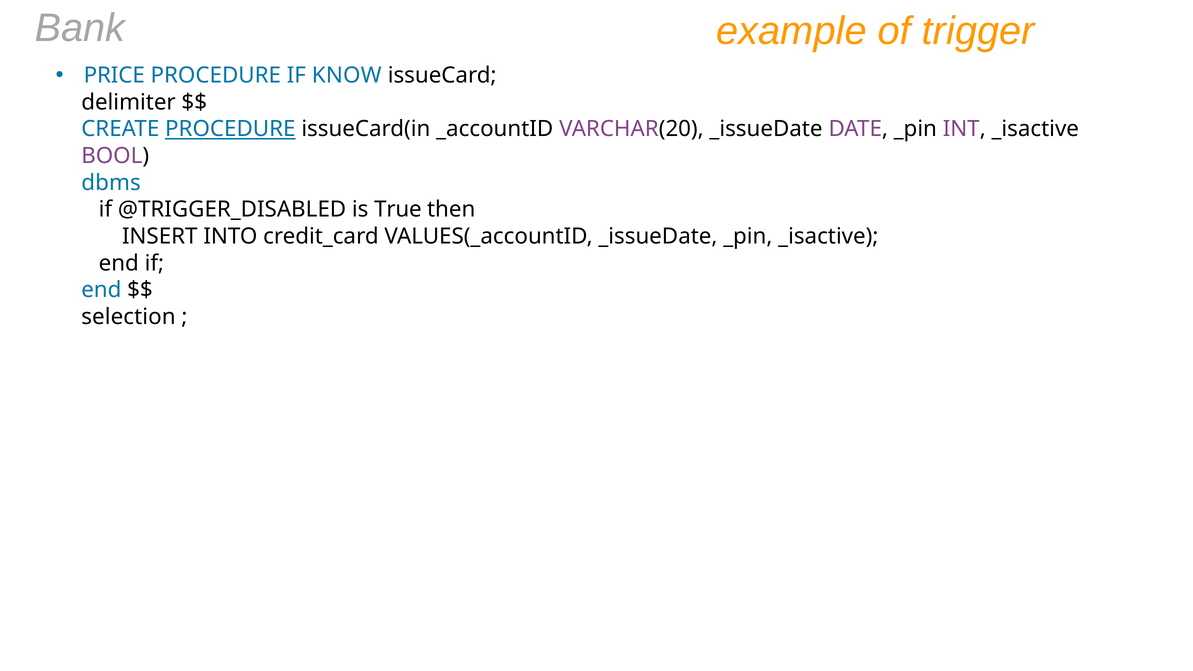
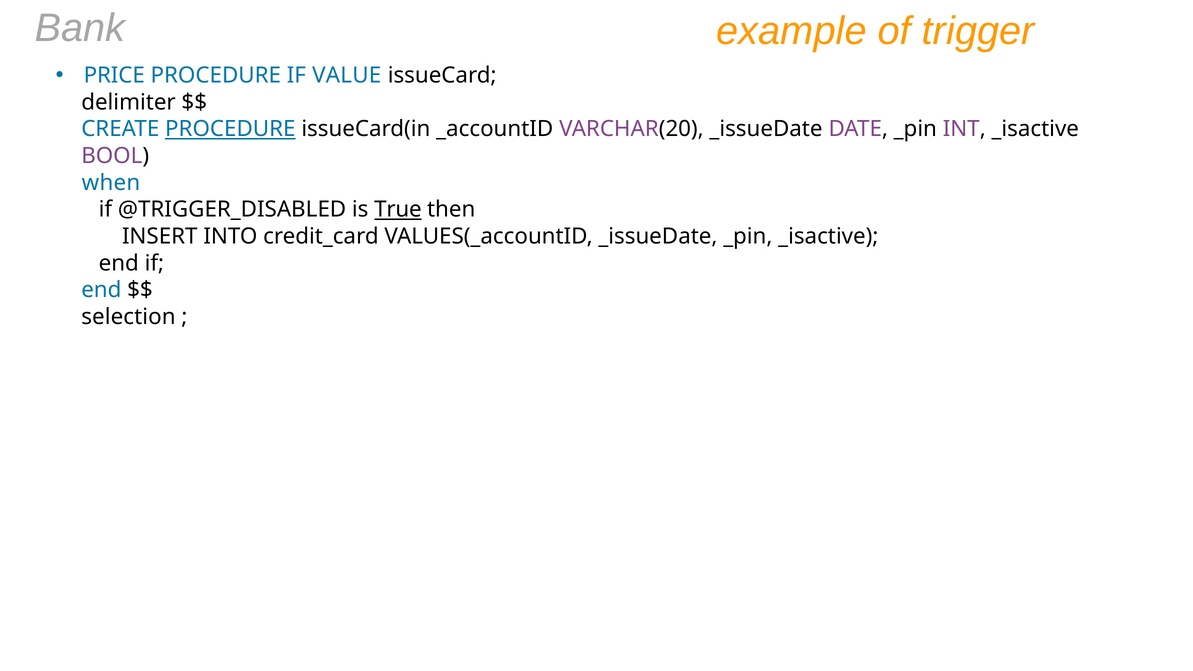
KNOW: KNOW -> VALUE
dbms: dbms -> when
True underline: none -> present
